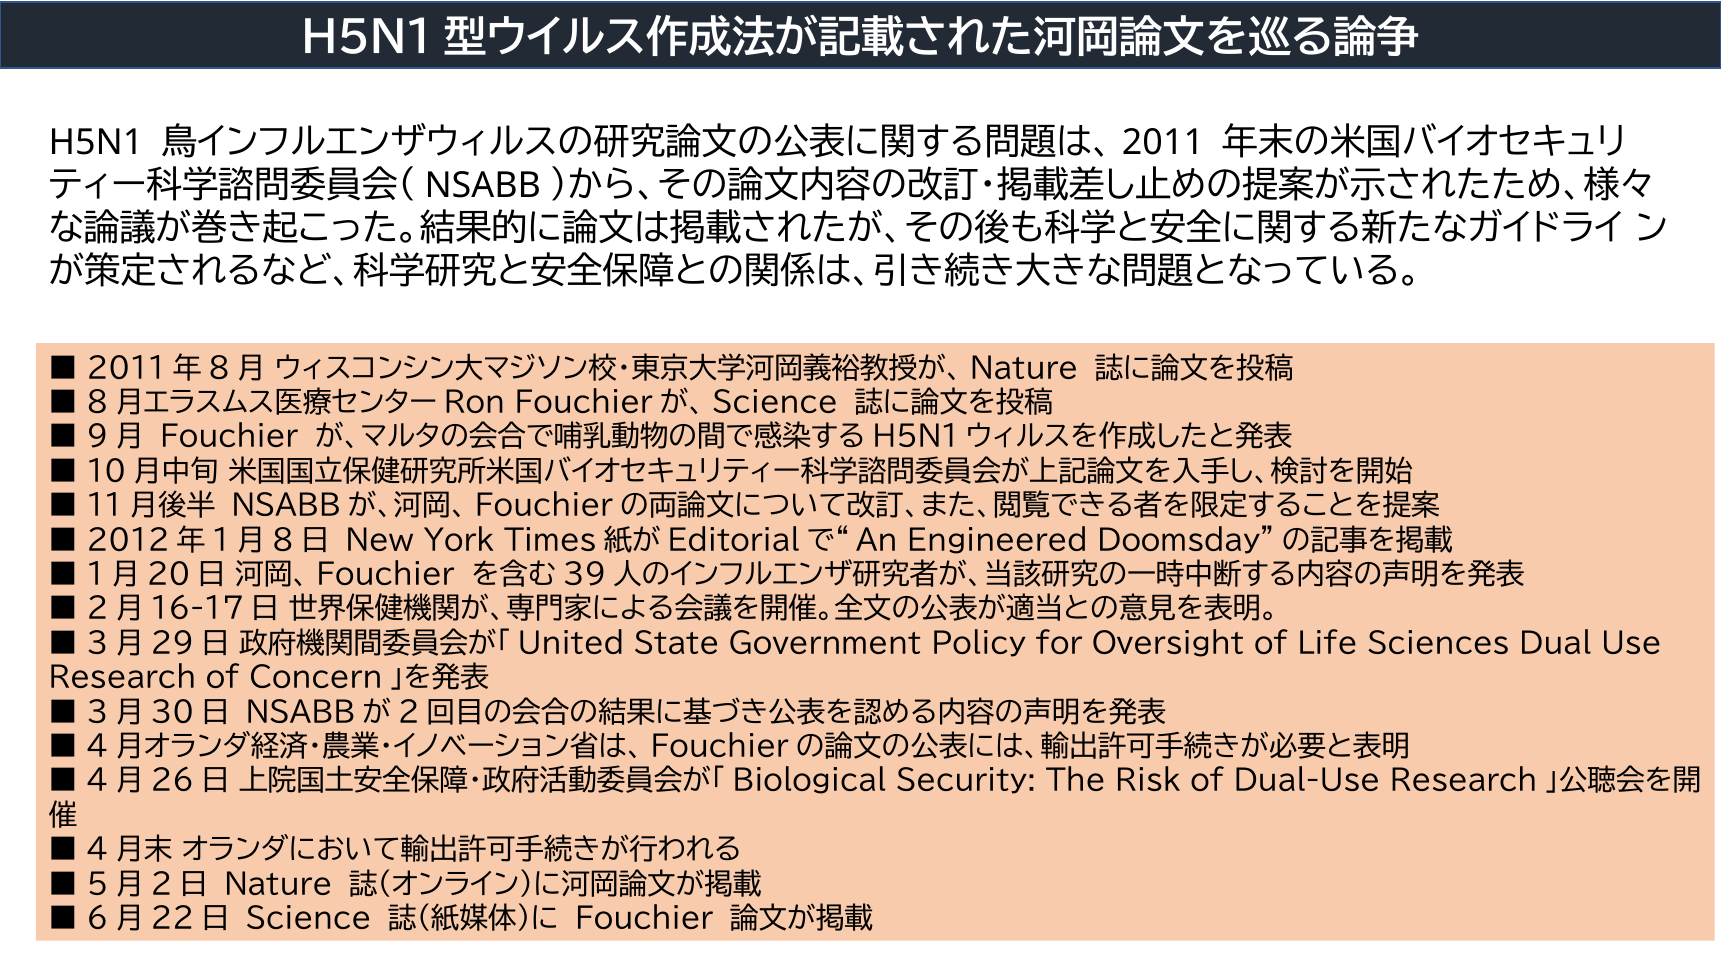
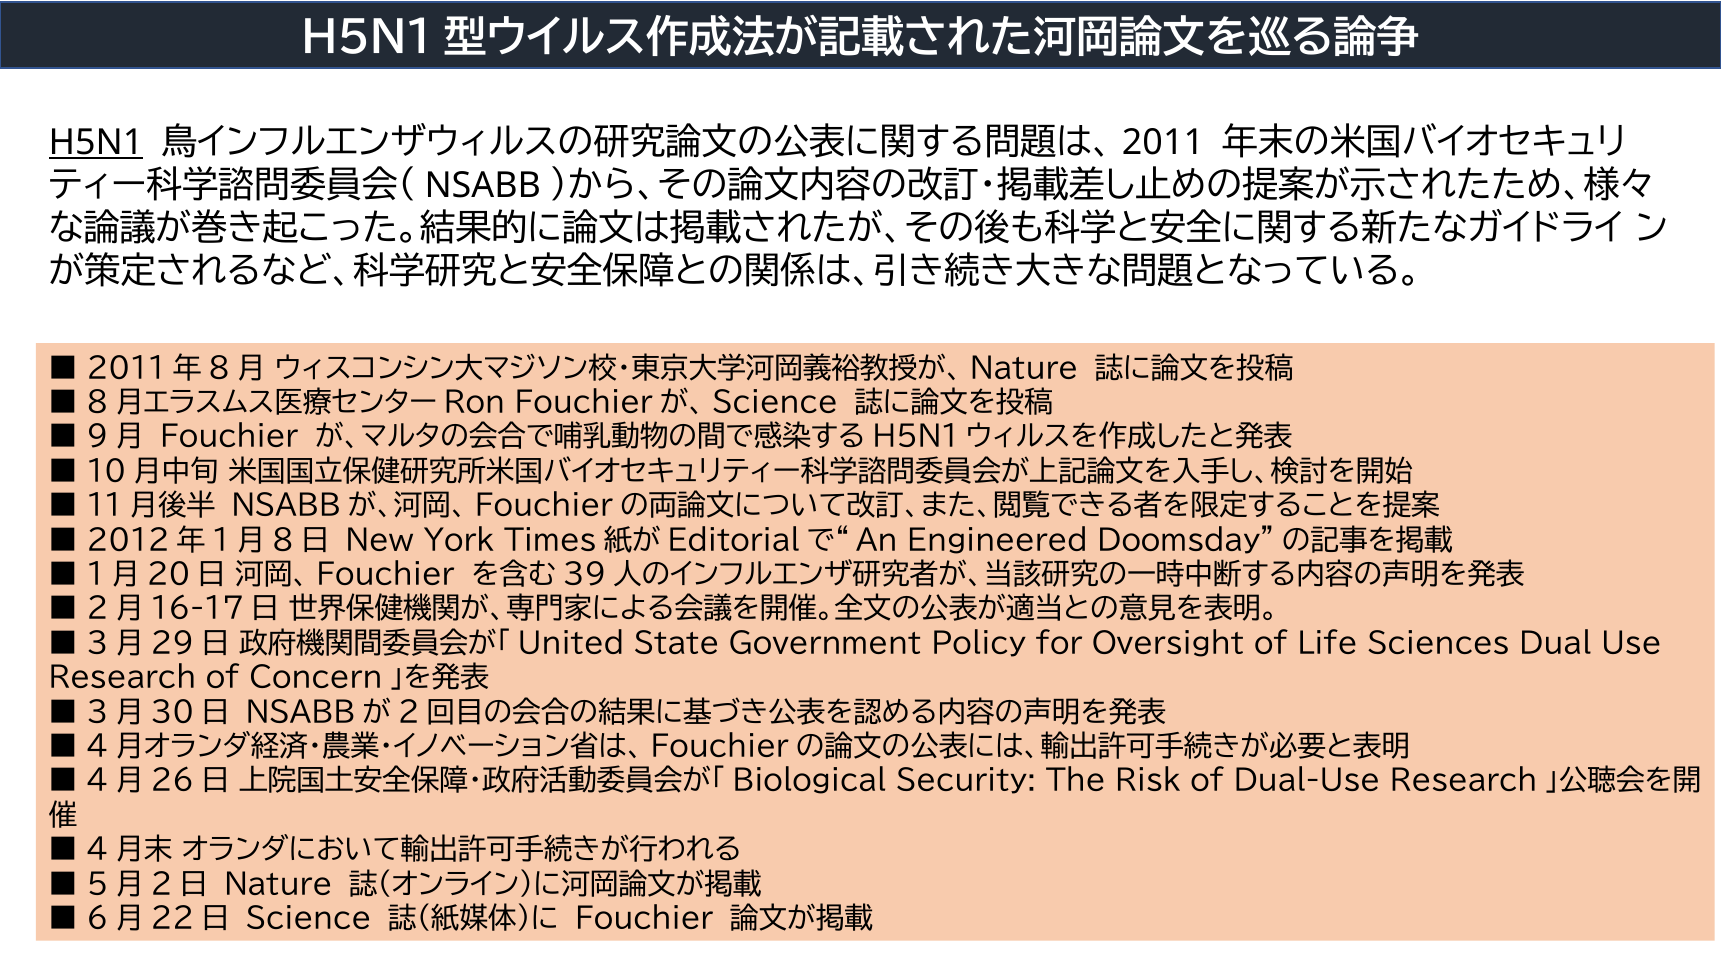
H5N1 underline: none -> present
